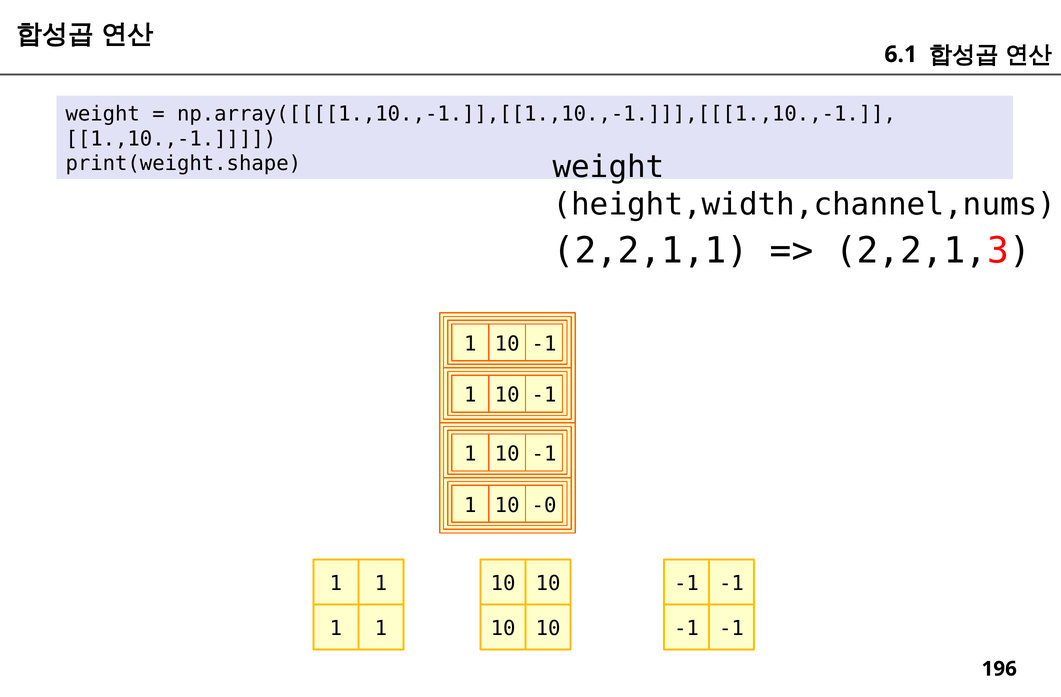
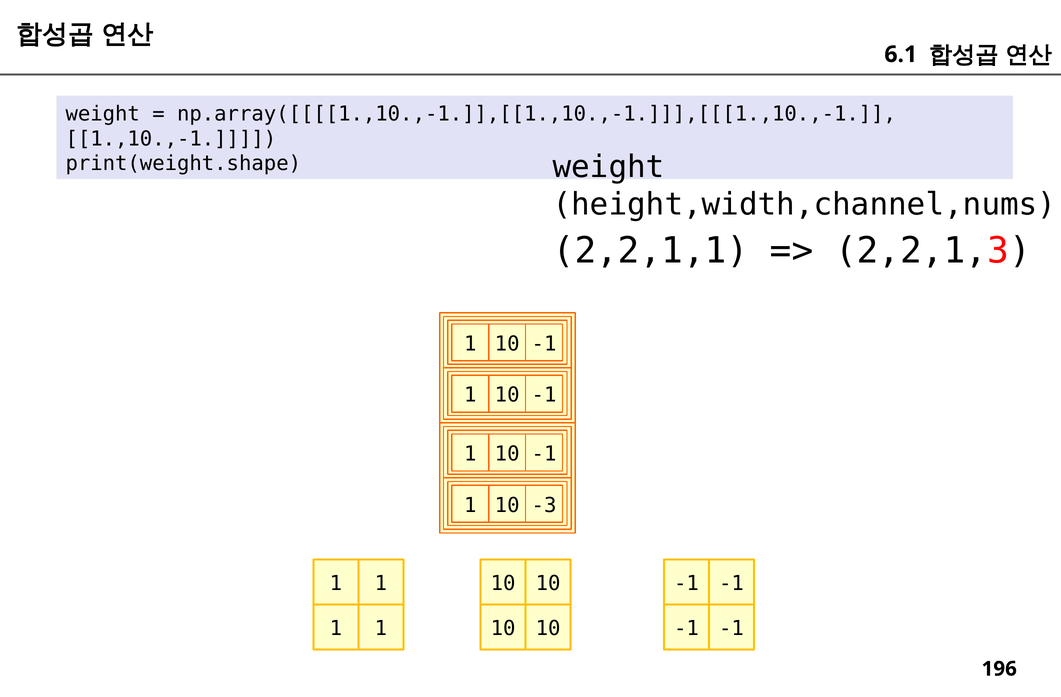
-0: -0 -> -3
